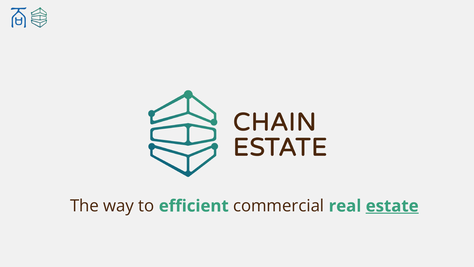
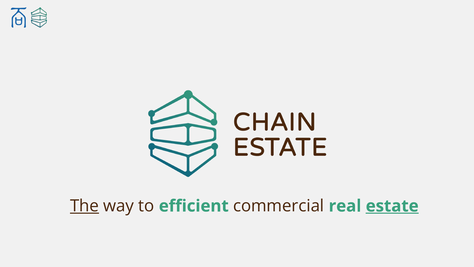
The underline: none -> present
